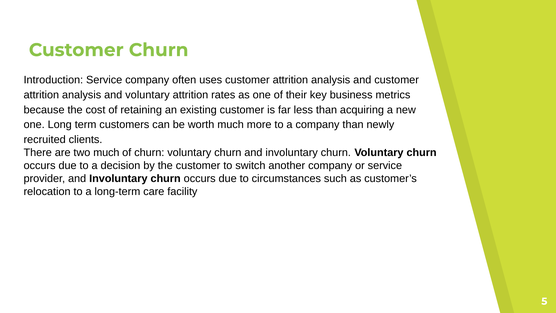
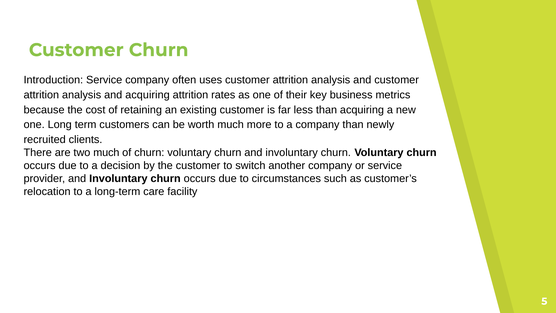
and voluntary: voluntary -> acquiring
